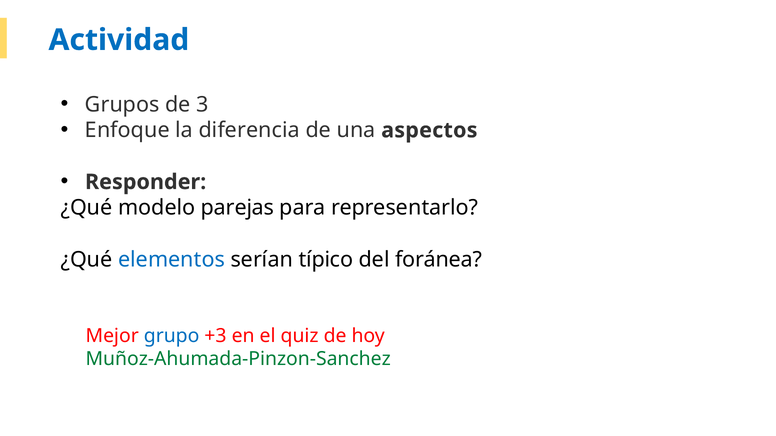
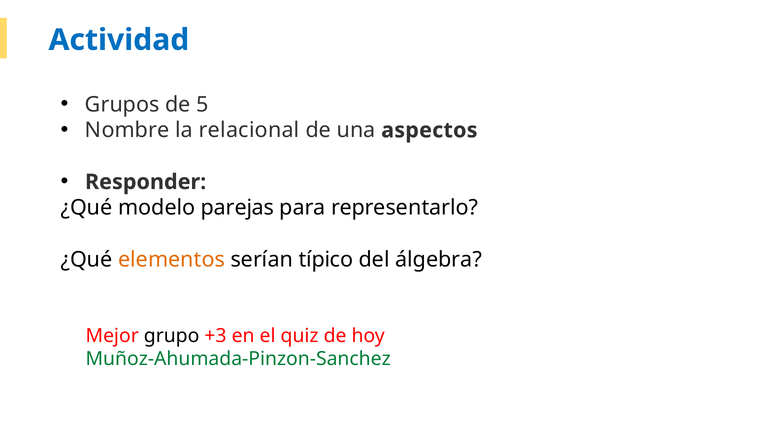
3: 3 -> 5
Enfoque: Enfoque -> Nombre
diferencia: diferencia -> relacional
elementos colour: blue -> orange
foránea: foránea -> álgebra
grupo colour: blue -> black
